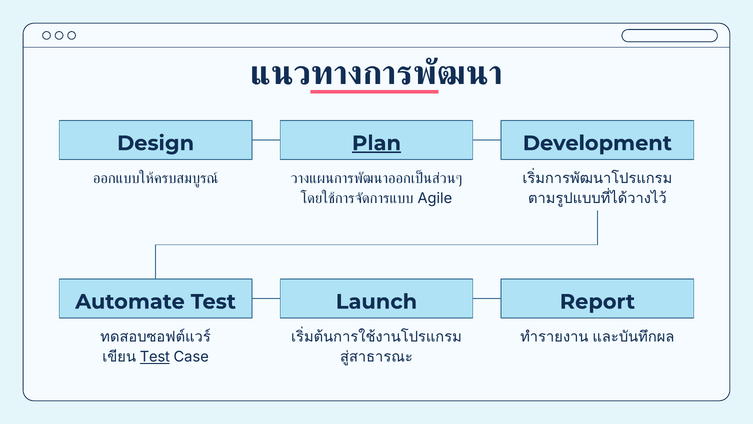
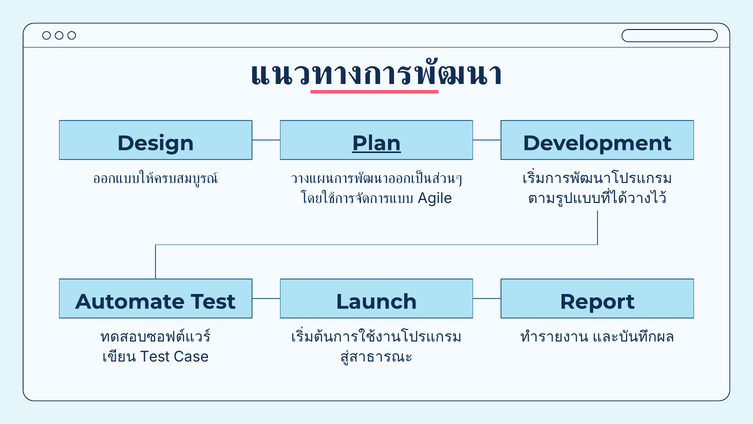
Test at (155, 357) underline: present -> none
